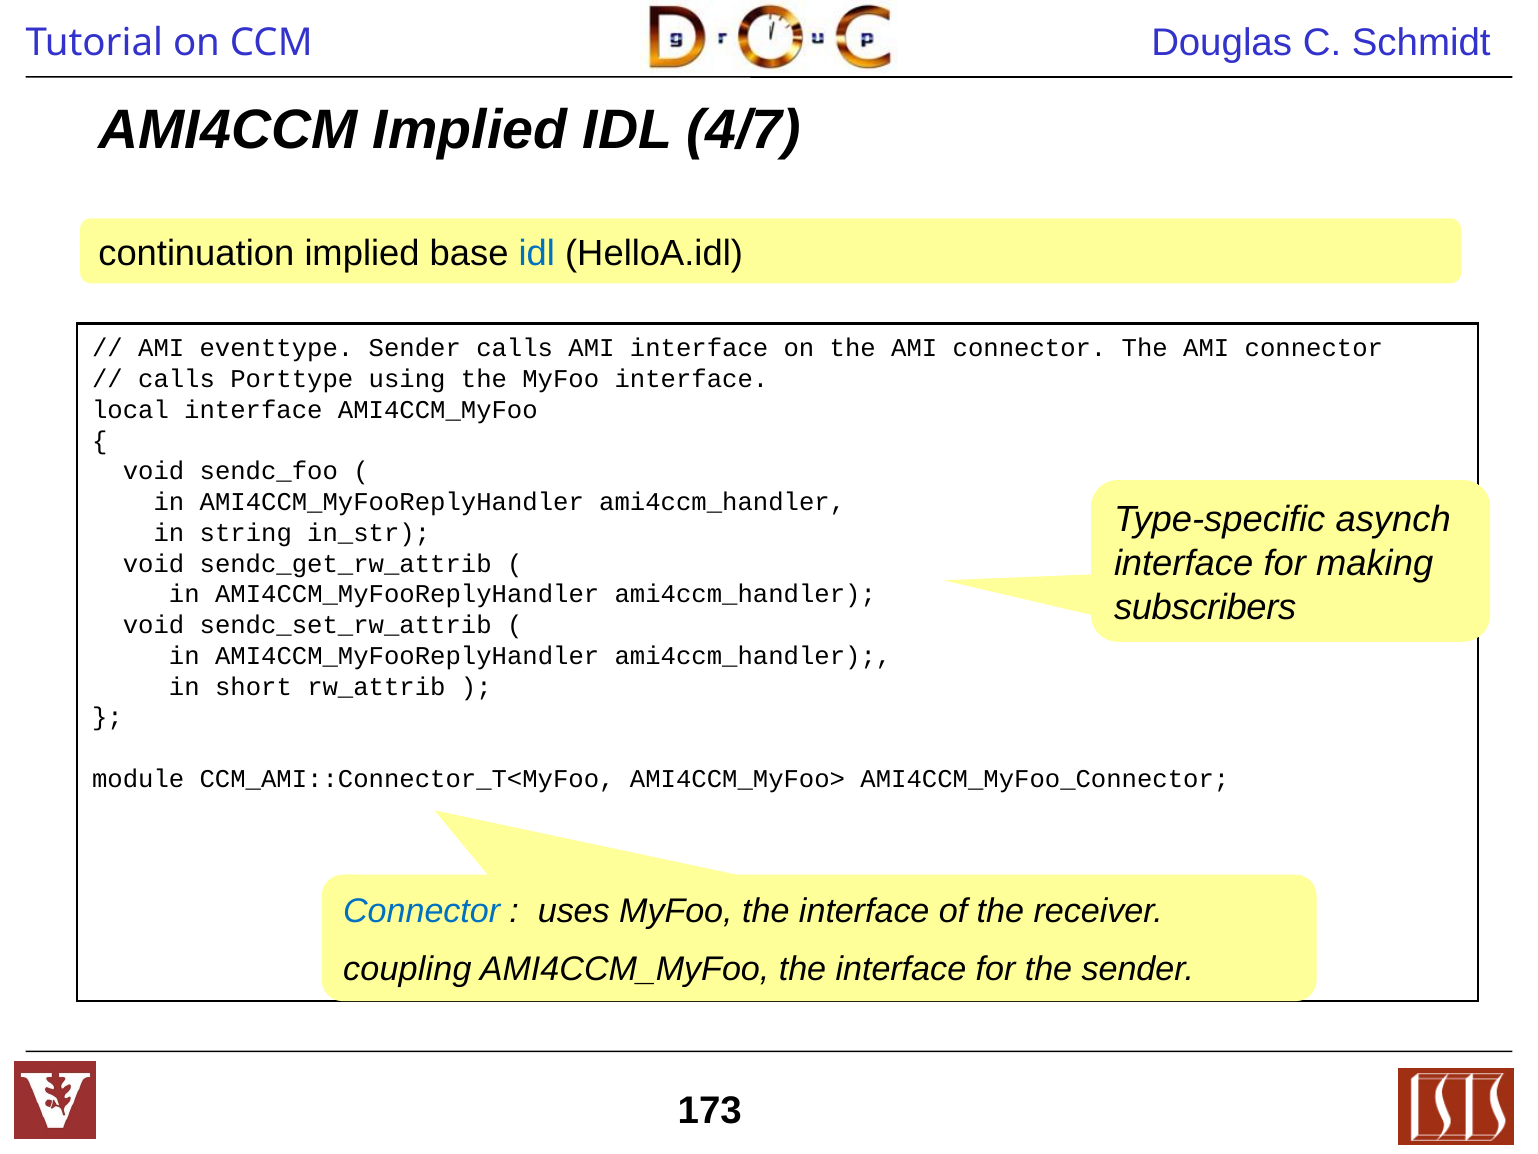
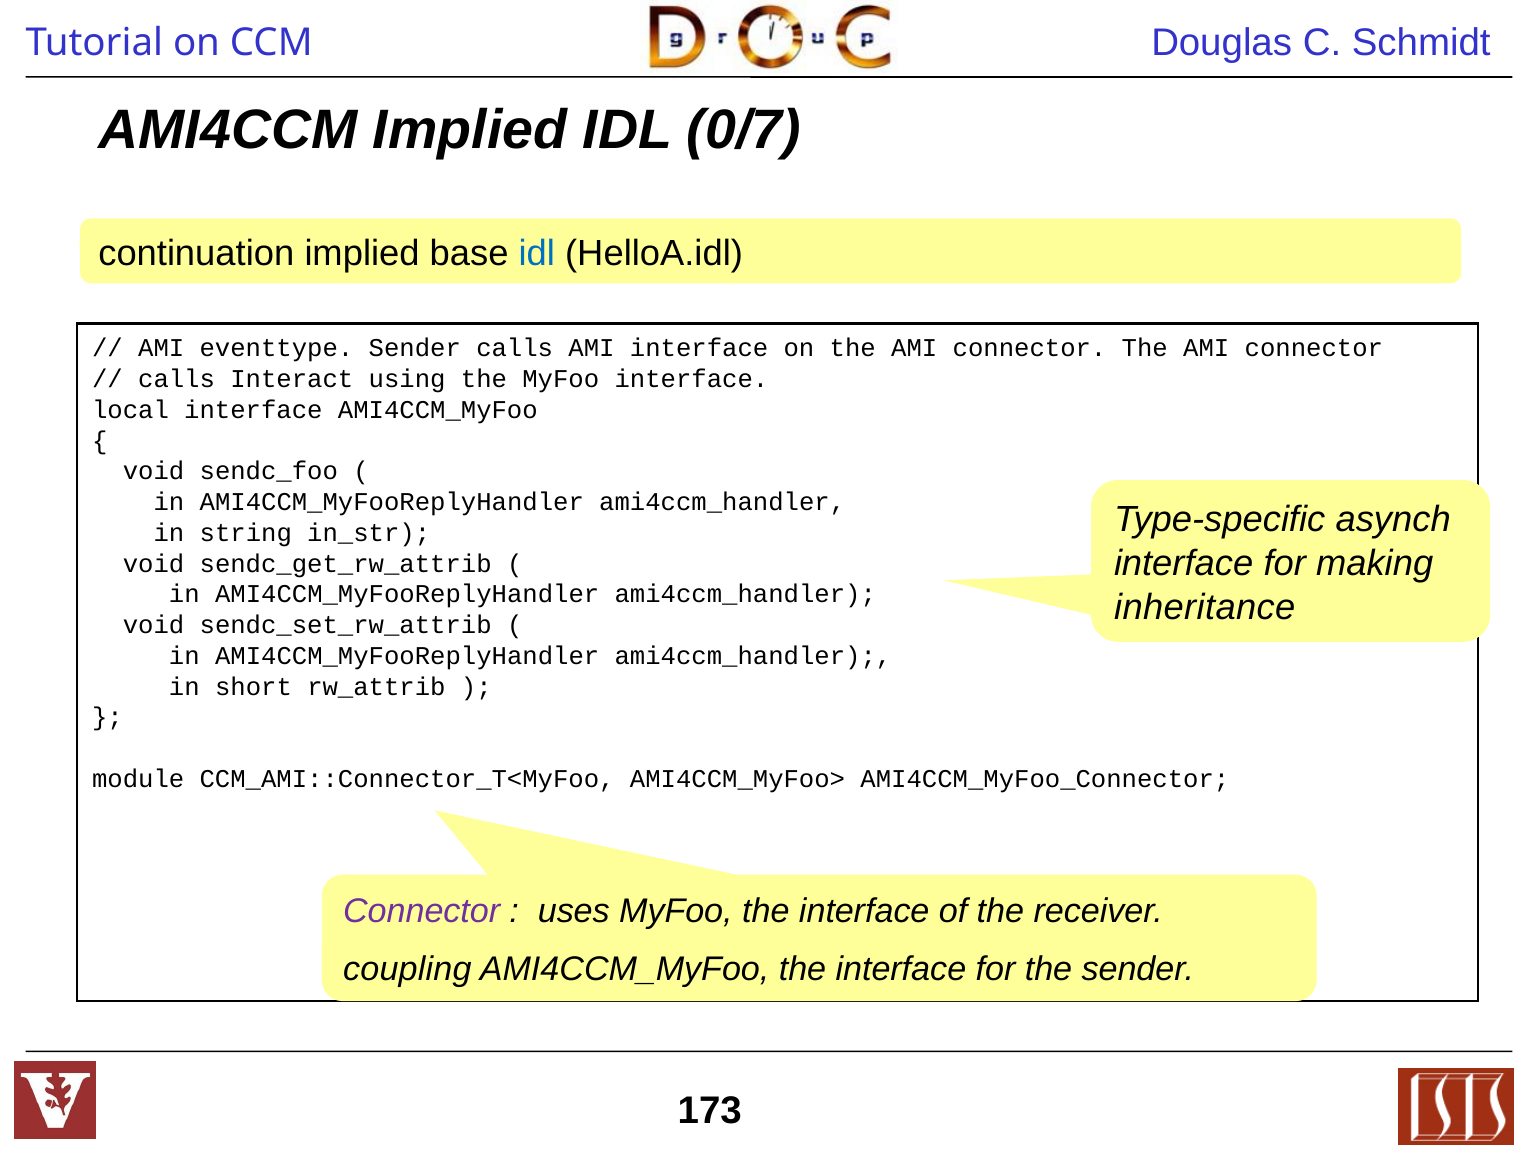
4/7: 4/7 -> 0/7
Porttype: Porttype -> Interact
subscribers: subscribers -> inheritance
Connector at (422, 911) colour: blue -> purple
